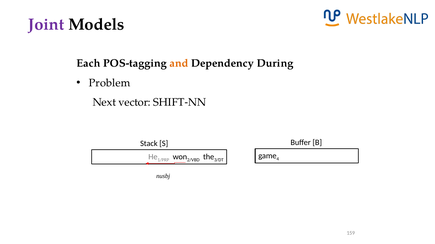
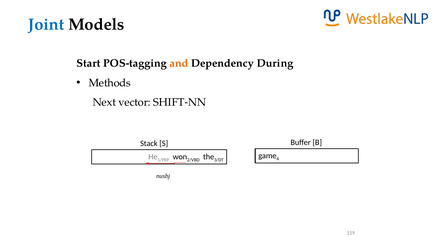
Joint colour: purple -> blue
Each: Each -> Start
Problem: Problem -> Methods
